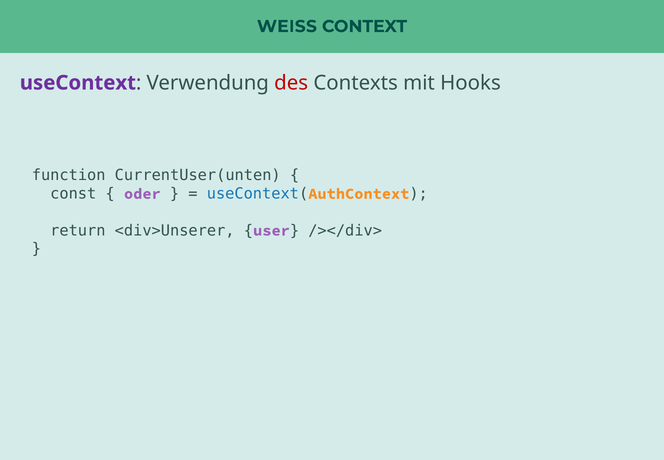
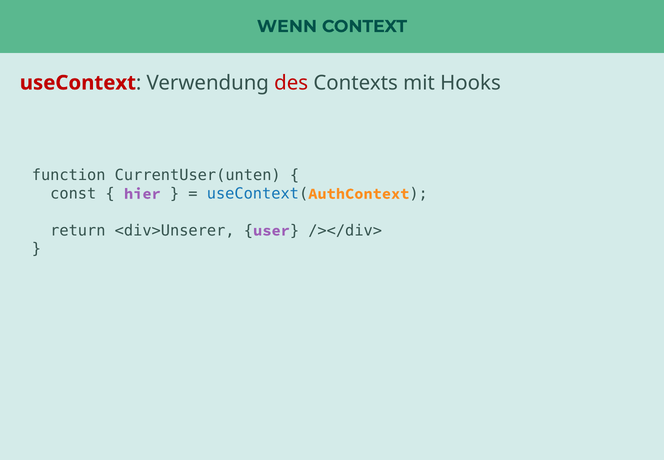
WEISS: WEISS -> WENN
useContext colour: purple -> red
oder: oder -> hier
